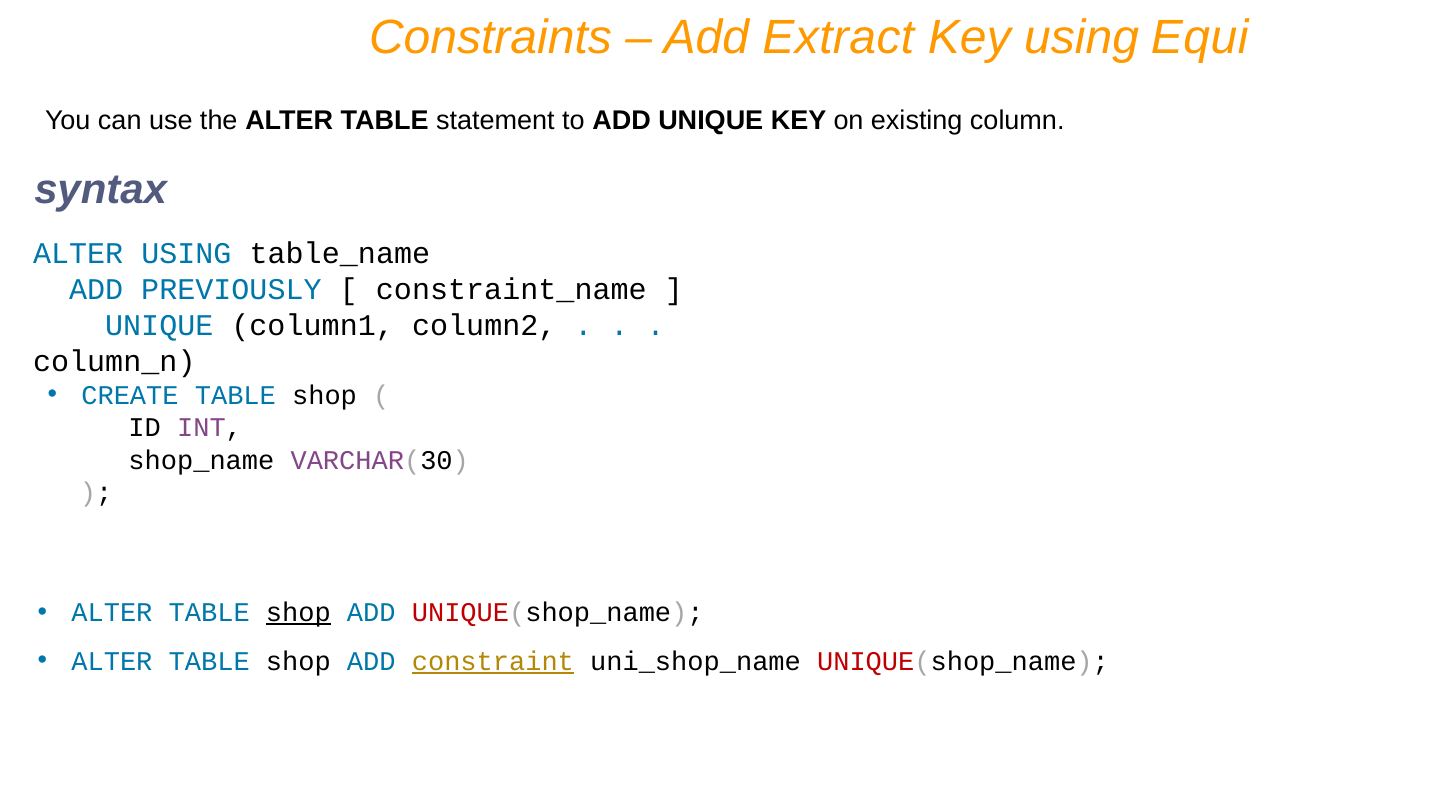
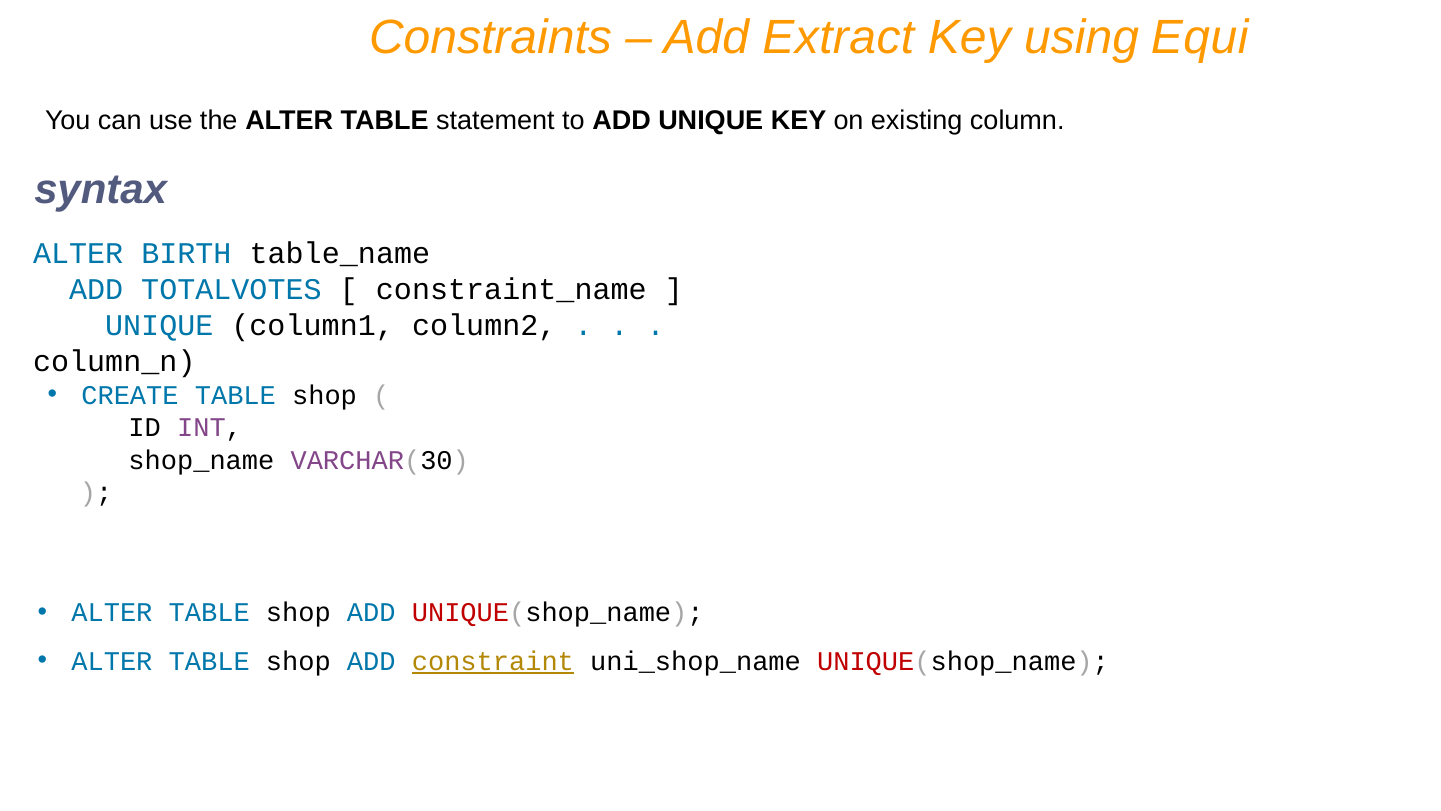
ALTER USING: USING -> BIRTH
PREVIOUSLY: PREVIOUSLY -> TOTALVOTES
shop at (298, 612) underline: present -> none
